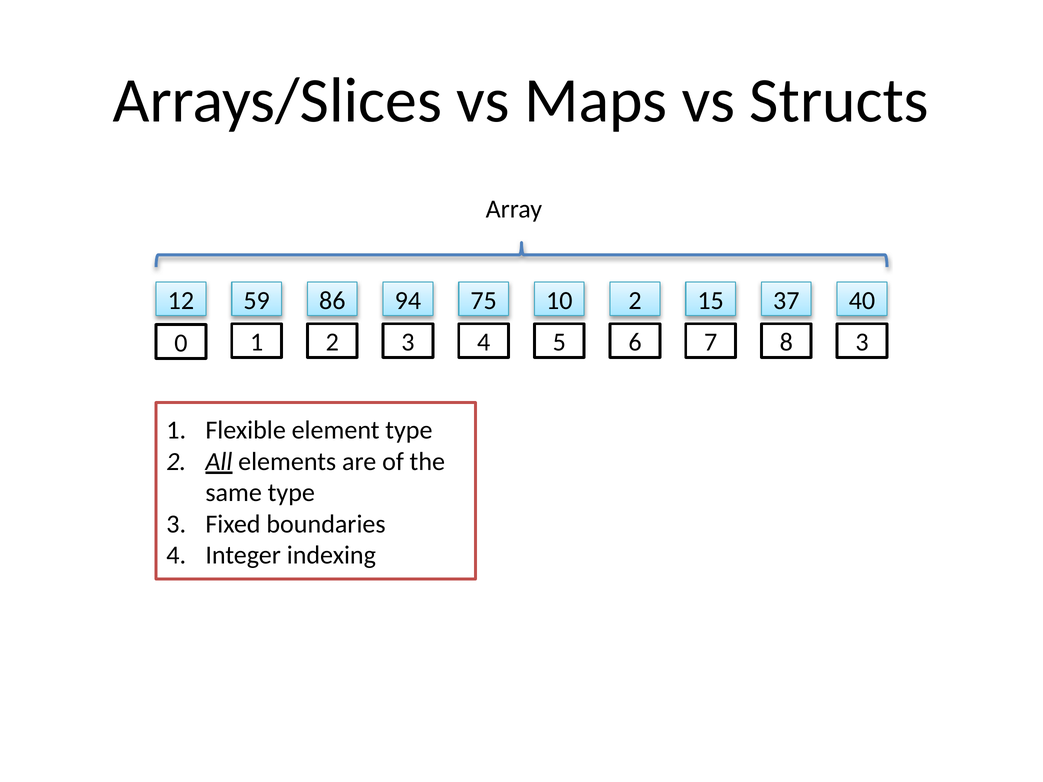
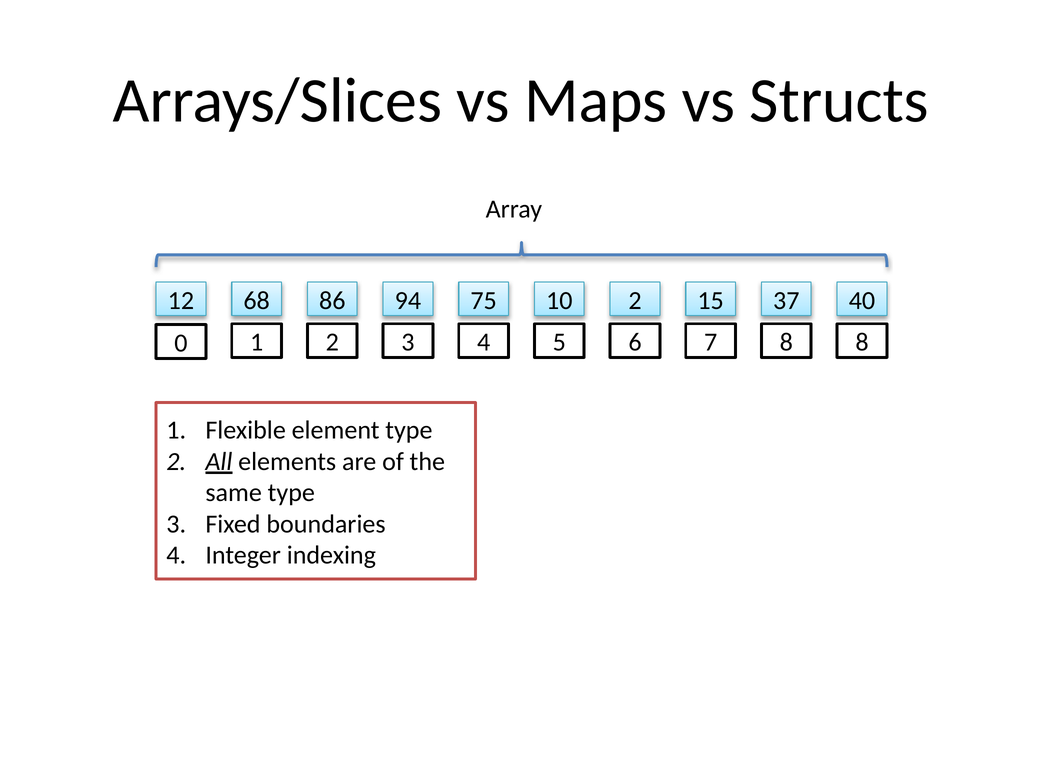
59: 59 -> 68
8 3: 3 -> 8
